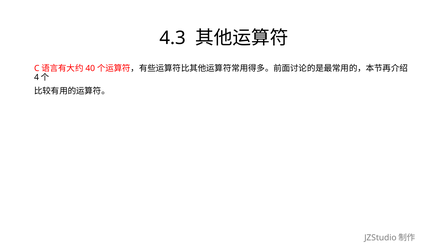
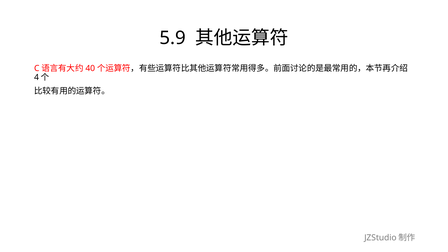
4.3: 4.3 -> 5.9
